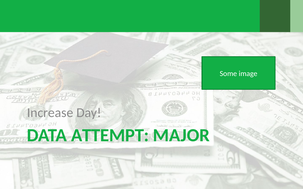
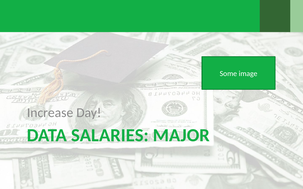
ATTEMPT: ATTEMPT -> SALARIES
